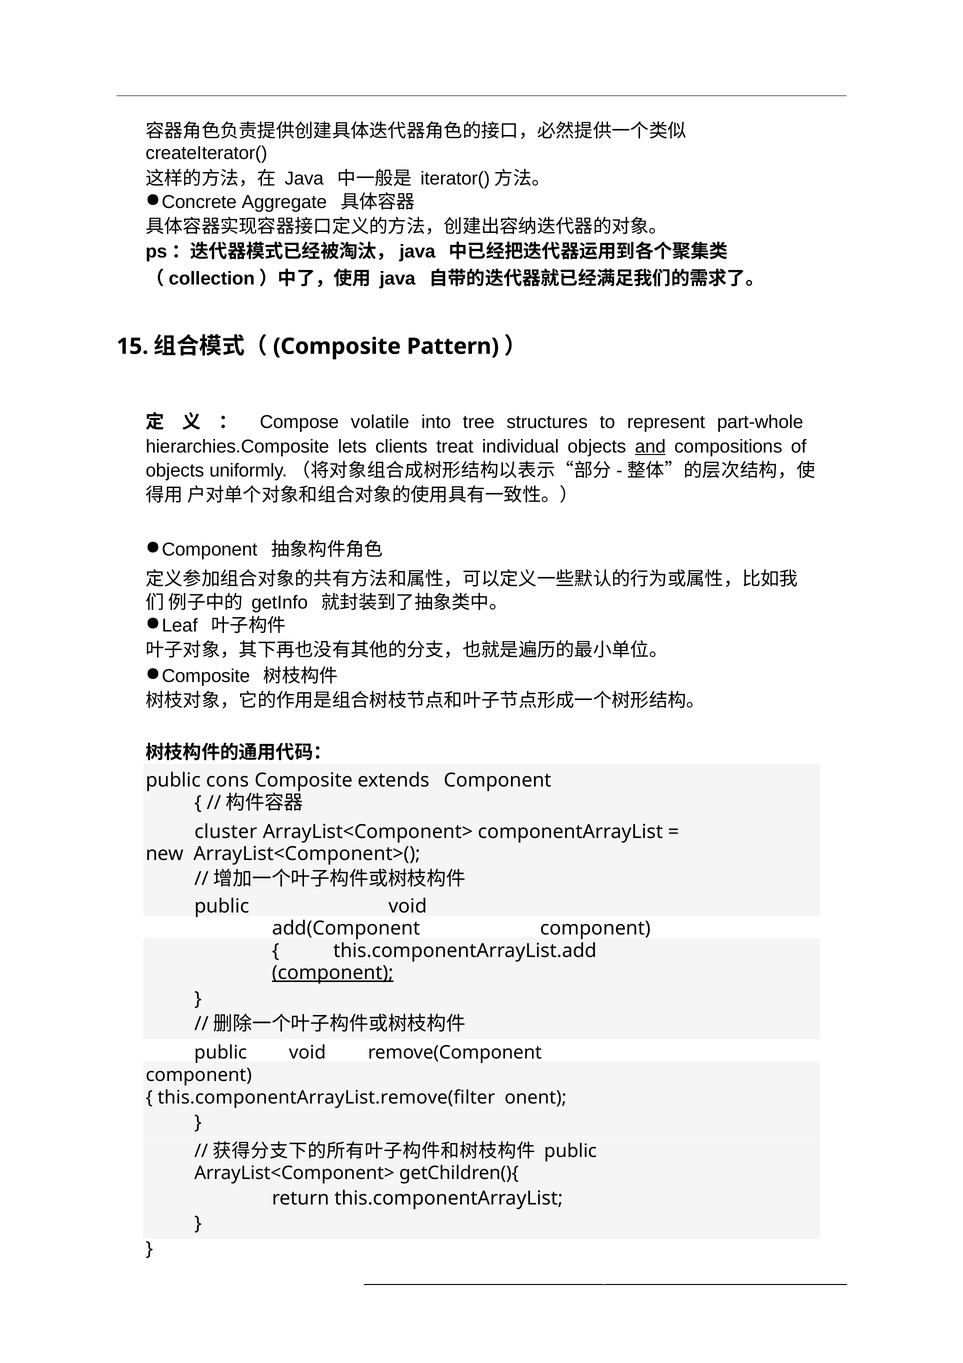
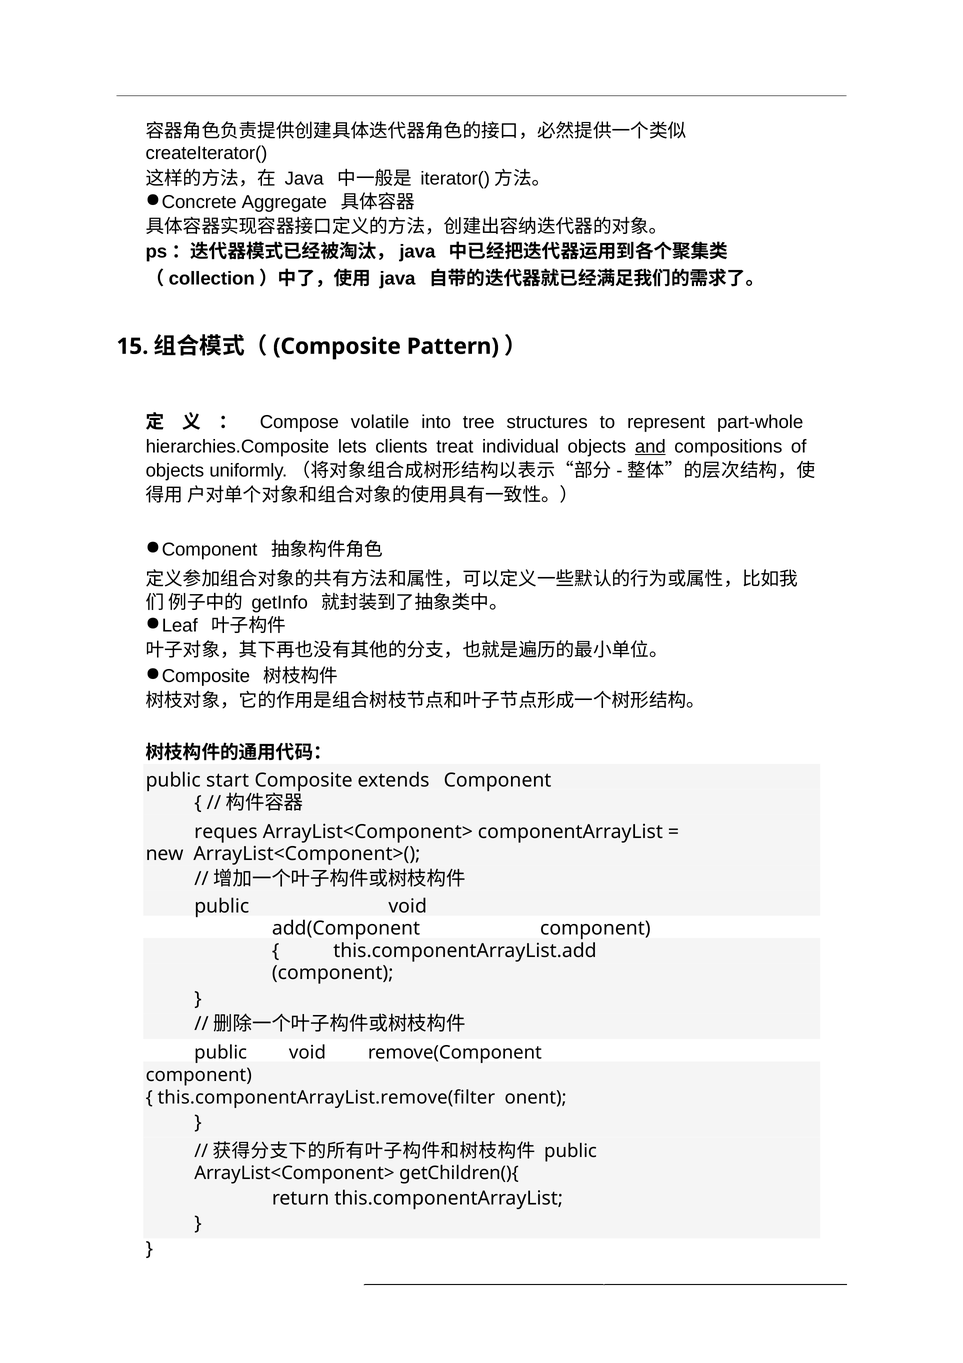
cons: cons -> start
cluster: cluster -> reques
component at (333, 973) underline: present -> none
